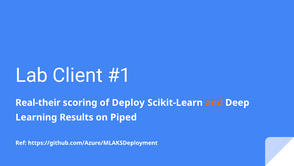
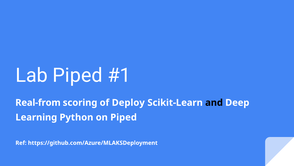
Lab Client: Client -> Piped
Real-their: Real-their -> Real-from
and colour: orange -> black
Results: Results -> Python
